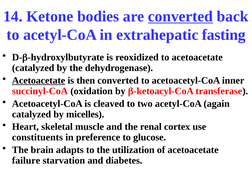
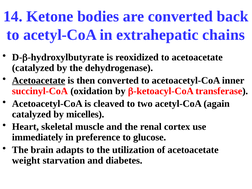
converted at (180, 16) underline: present -> none
fasting: fasting -> chains
constituents: constituents -> immediately
failure: failure -> weight
